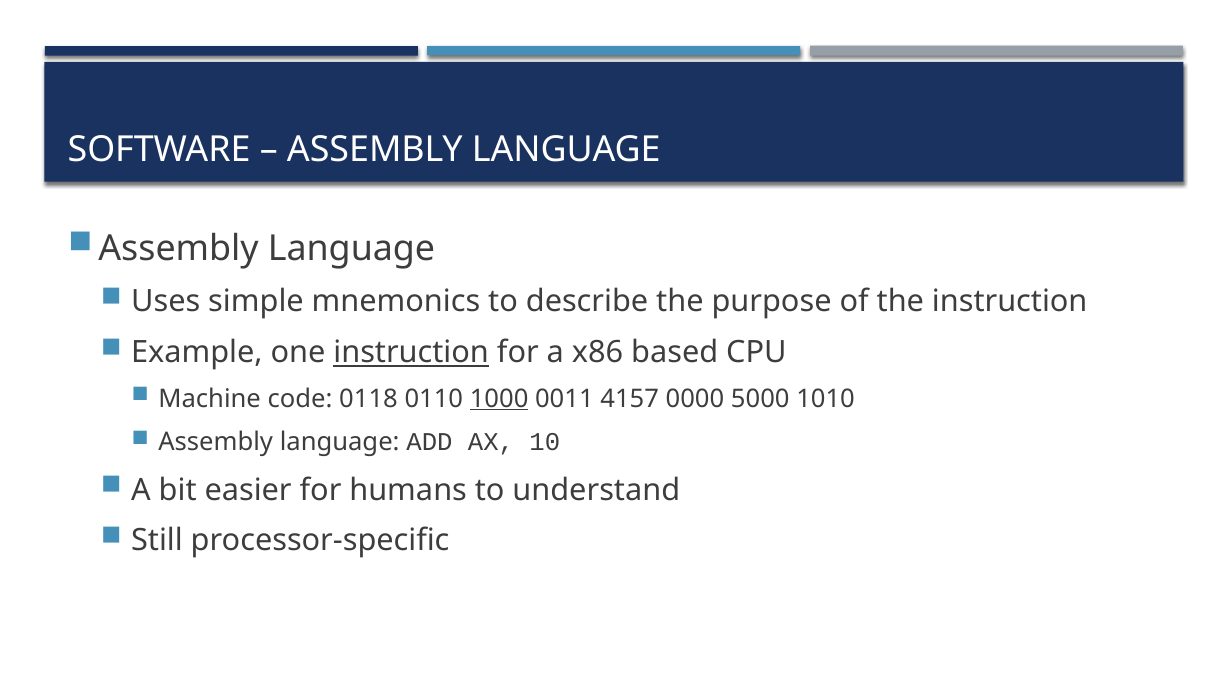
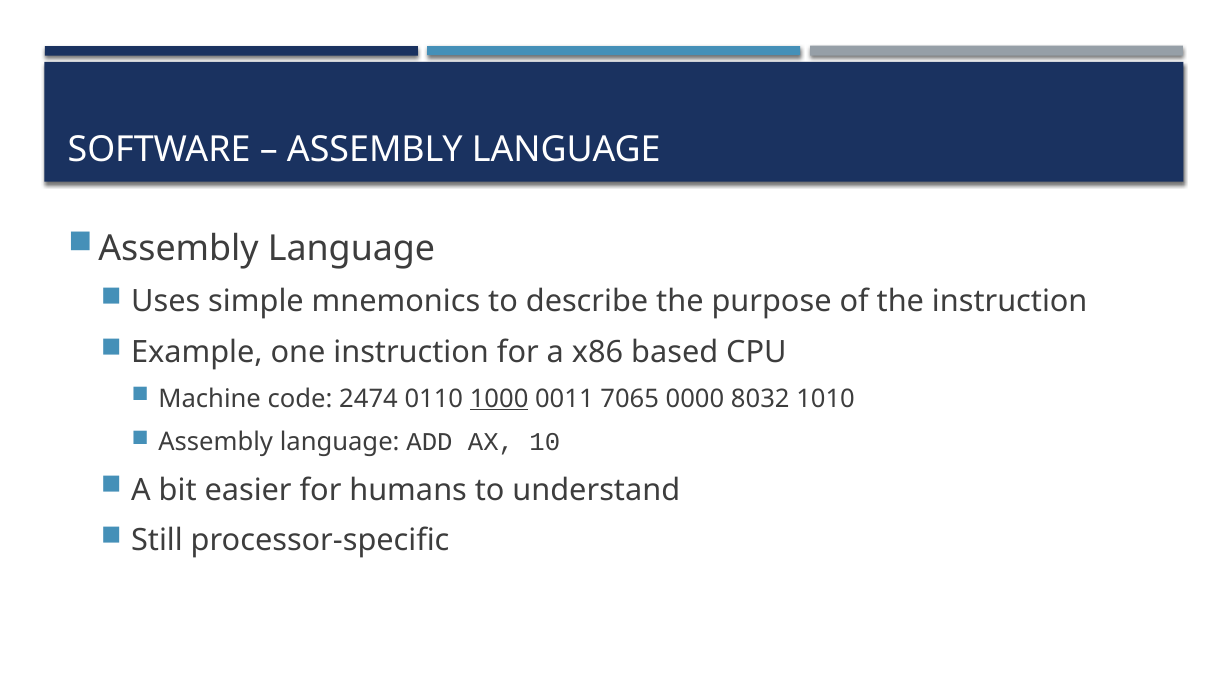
instruction at (411, 352) underline: present -> none
0118: 0118 -> 2474
4157: 4157 -> 7065
5000: 5000 -> 8032
